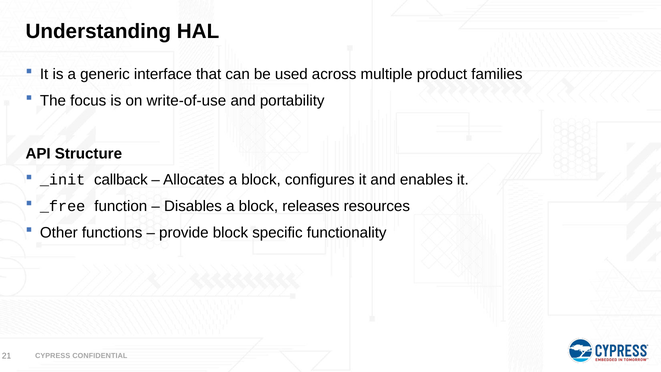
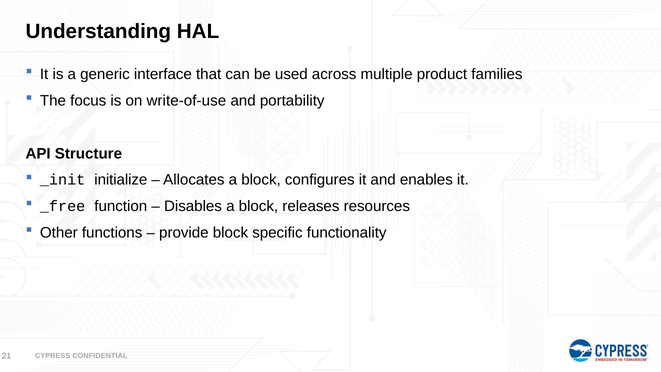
callback: callback -> initialize
